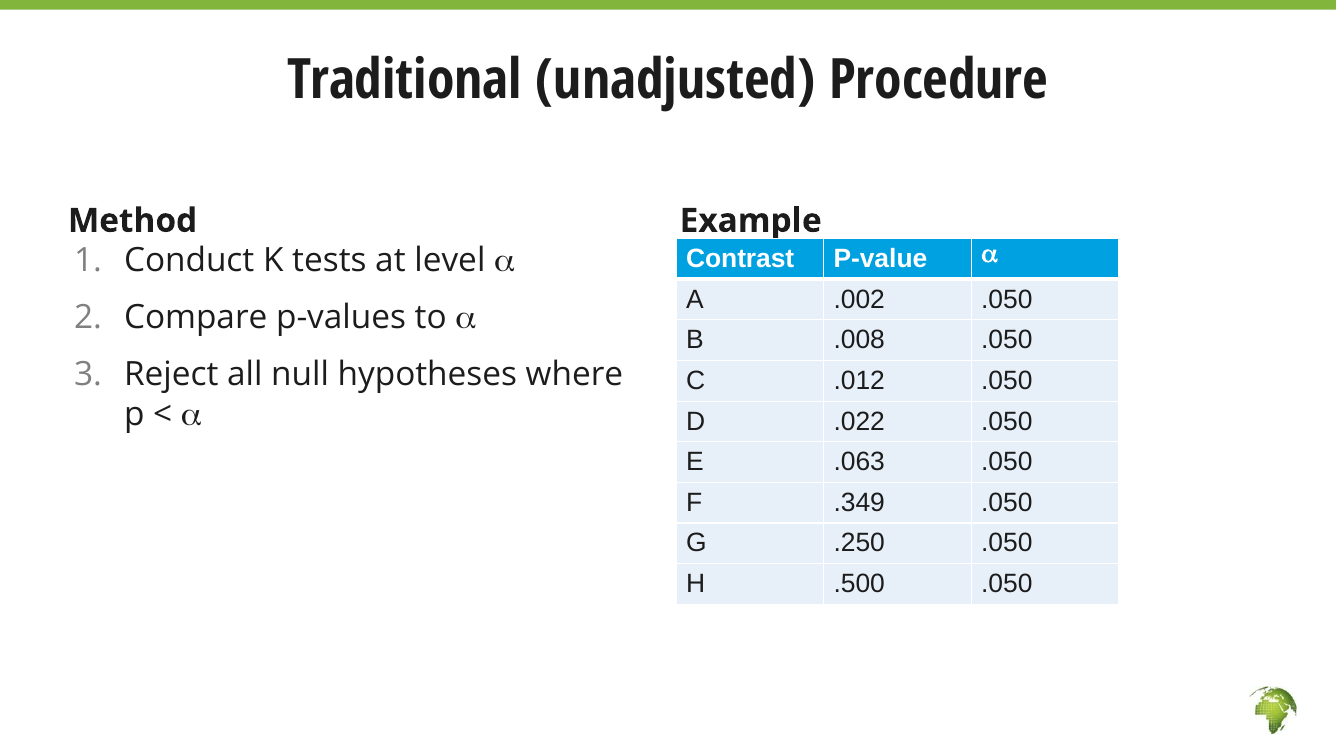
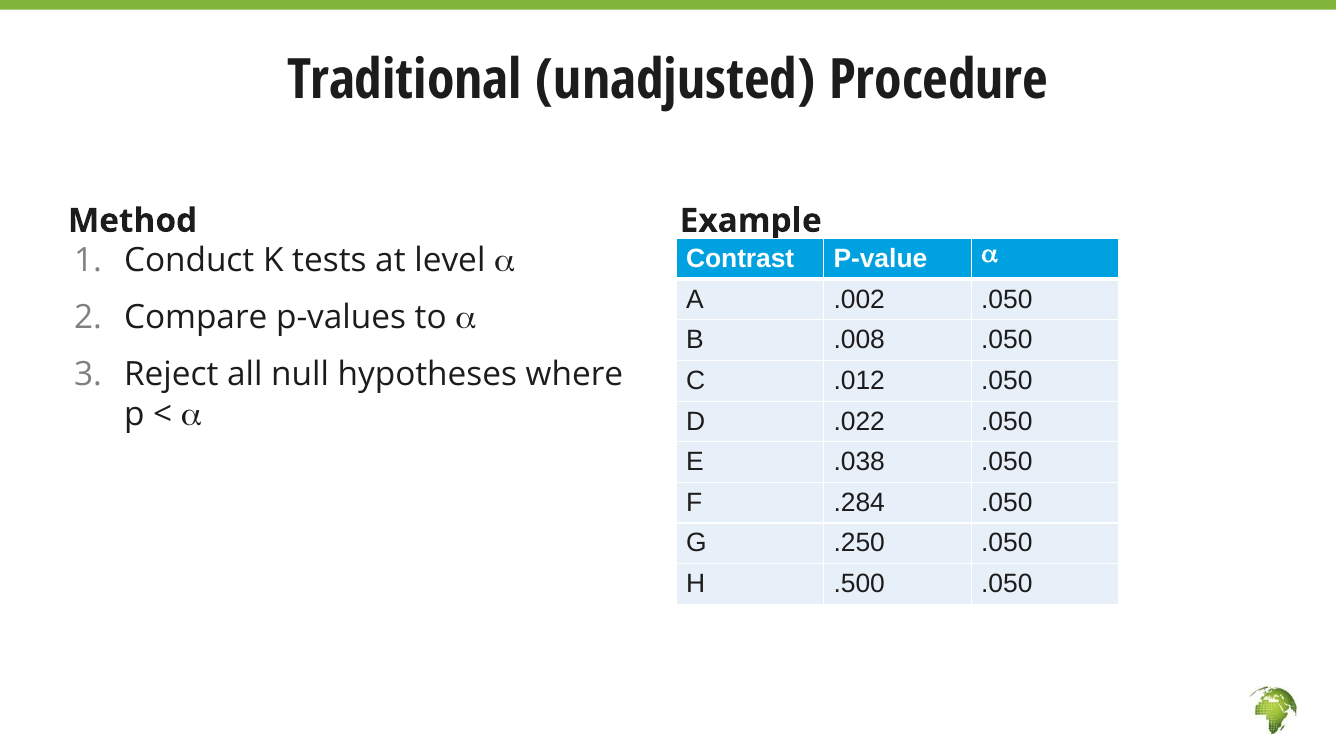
.063: .063 -> .038
.349: .349 -> .284
